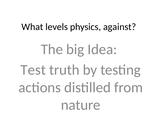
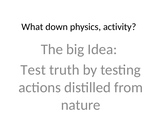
levels: levels -> down
against: against -> activity
